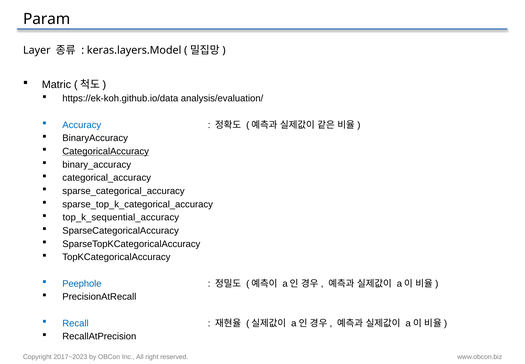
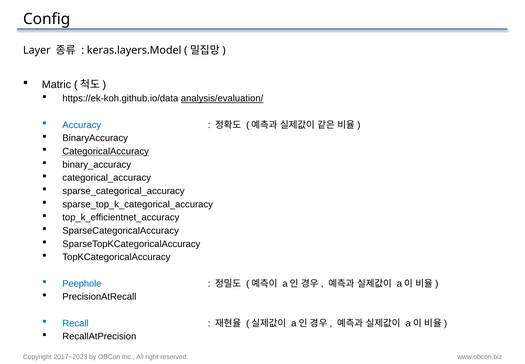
Param: Param -> Config
analysis/evaluation/ underline: none -> present
top_k_sequential_accuracy: top_k_sequential_accuracy -> top_k_efficientnet_accuracy
